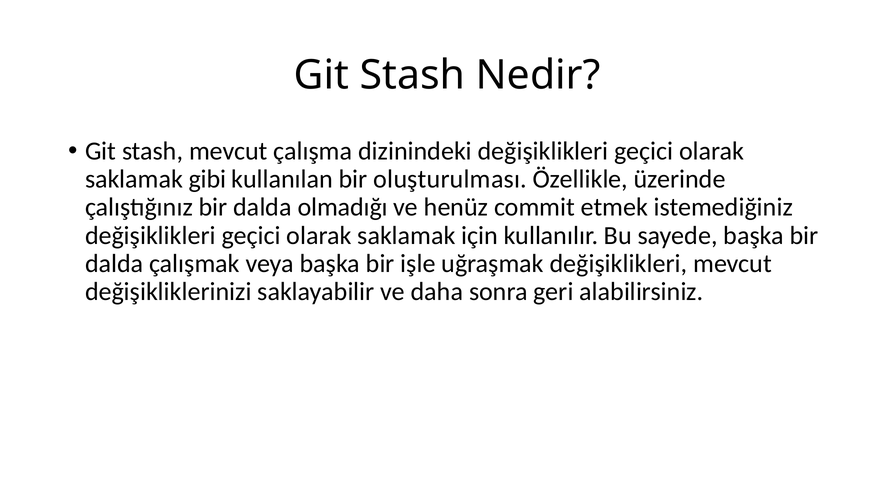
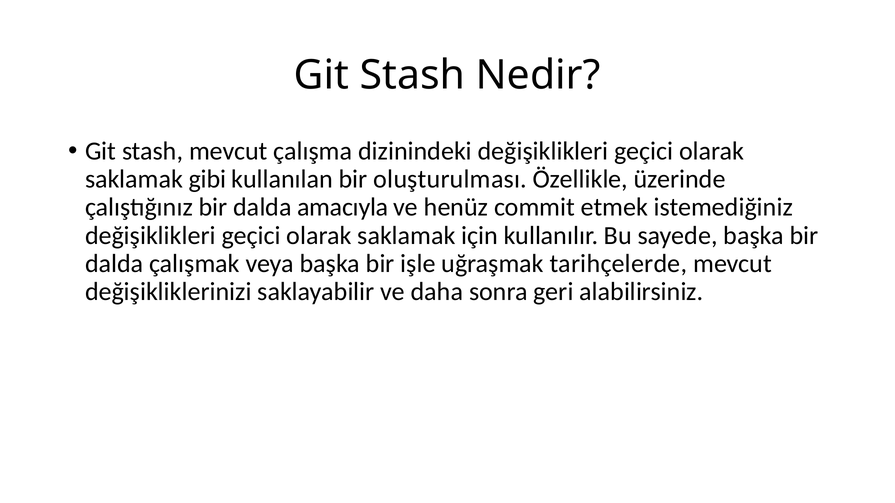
olmadığı: olmadığı -> amacıyla
uğraşmak değişiklikleri: değişiklikleri -> tarihçelerde
